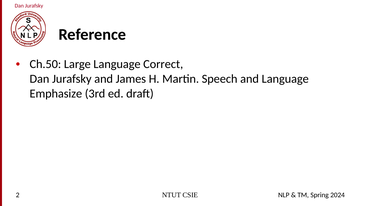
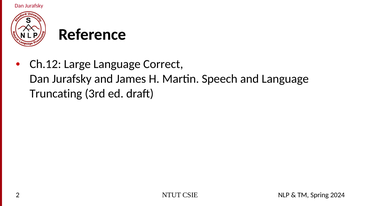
Ch.50: Ch.50 -> Ch.12
Emphasize: Emphasize -> Truncating
